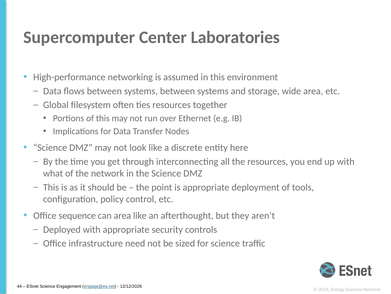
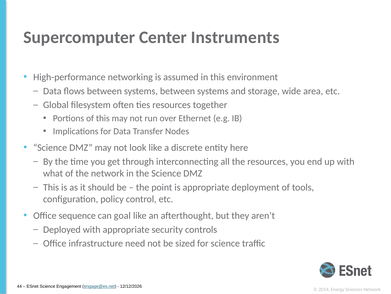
Laboratories: Laboratories -> Instruments
can area: area -> goal
